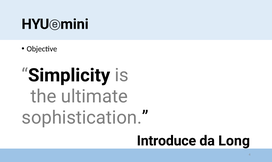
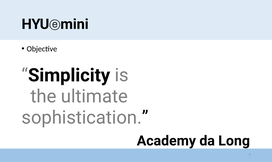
Introduce: Introduce -> Academy
